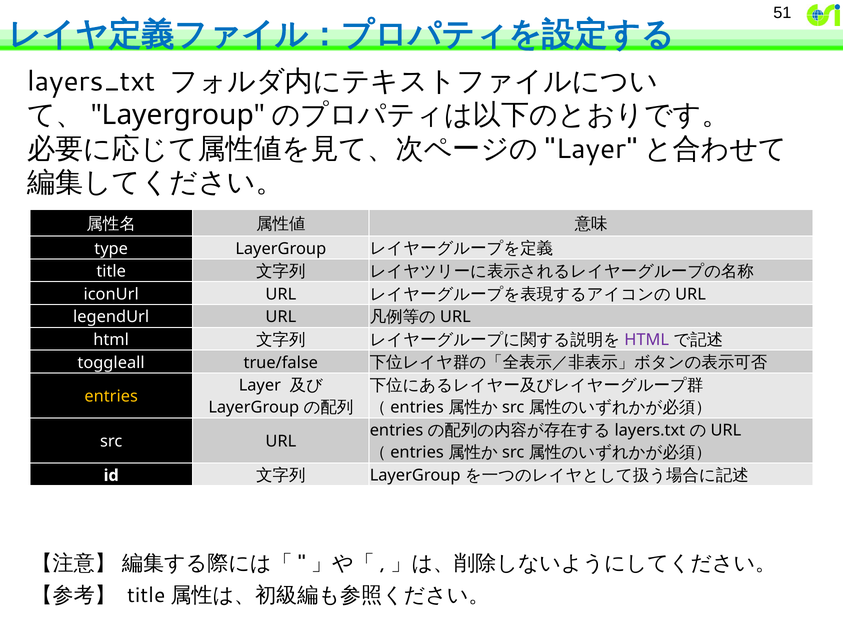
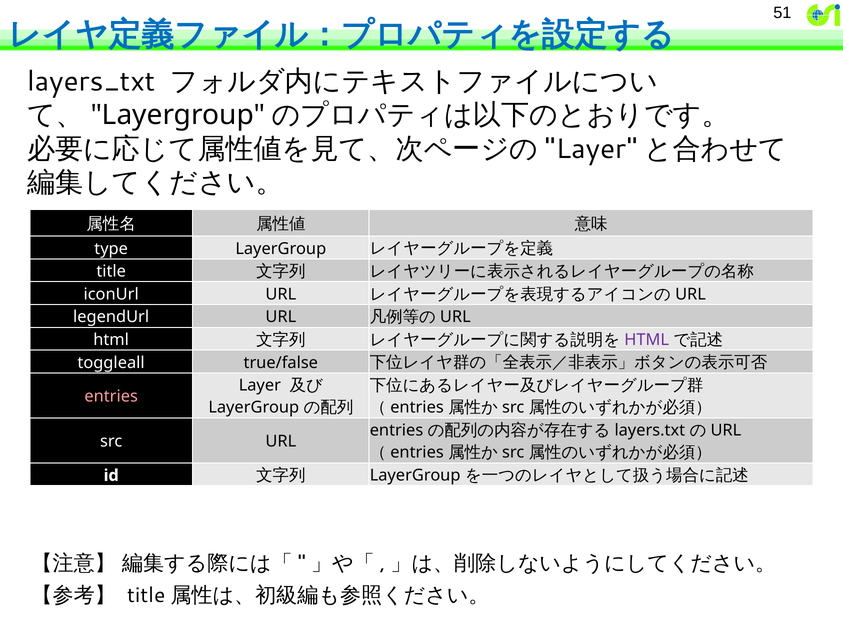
entries at (111, 397) colour: yellow -> pink
